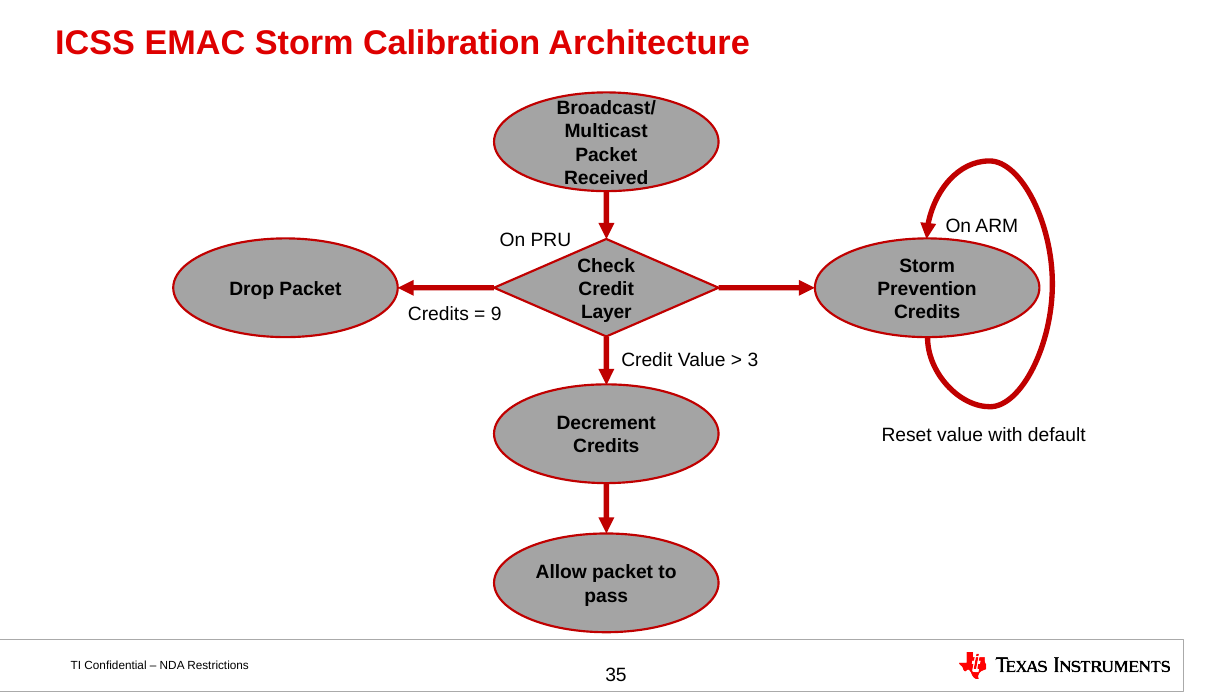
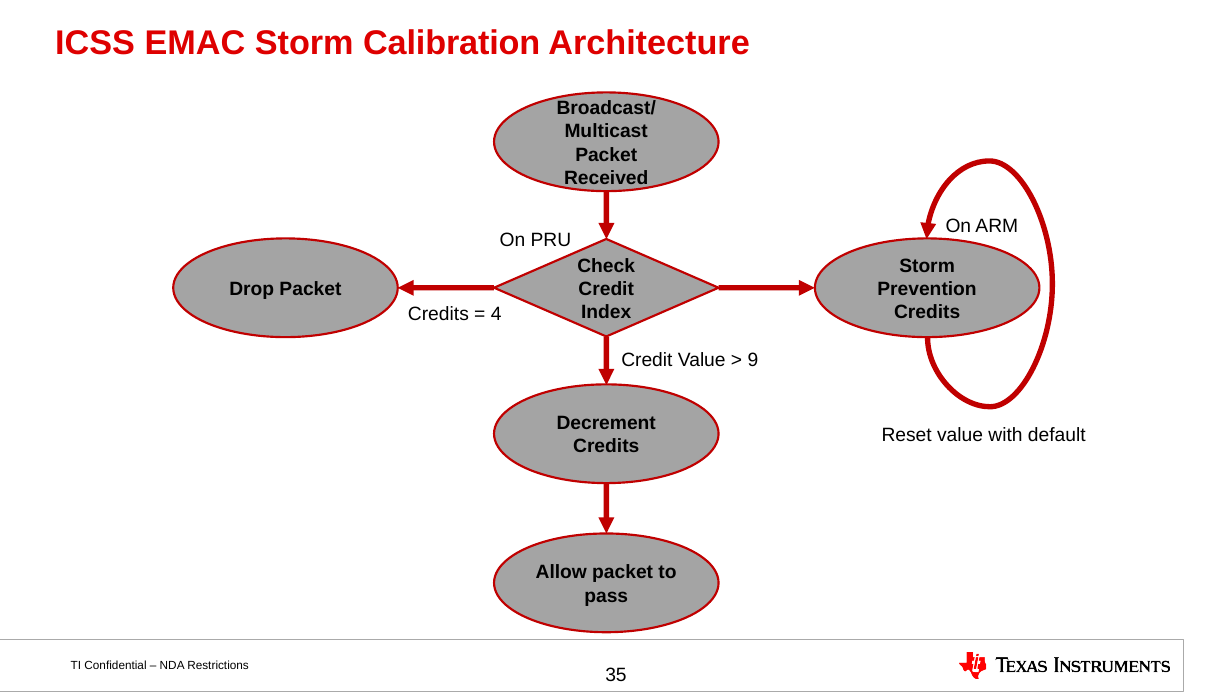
Layer: Layer -> Index
9: 9 -> 4
3: 3 -> 9
